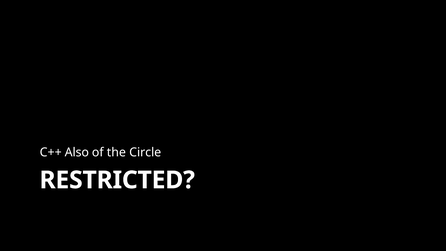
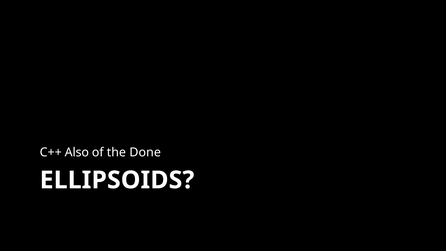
Circle: Circle -> Done
RESTRICTED: RESTRICTED -> ELLIPSOIDS
